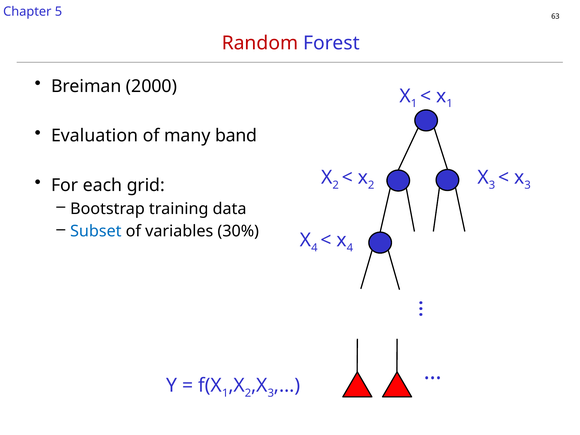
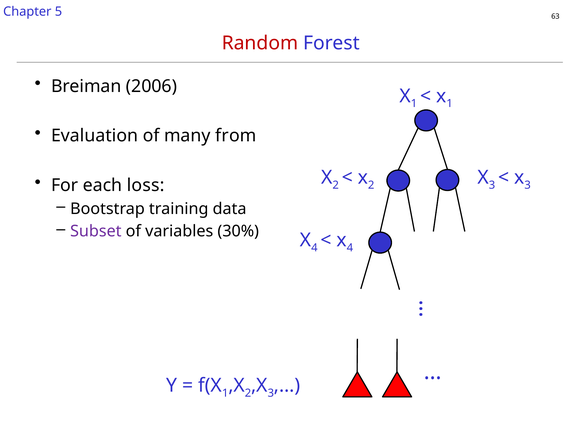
2000: 2000 -> 2006
band: band -> from
grid: grid -> loss
Subset colour: blue -> purple
